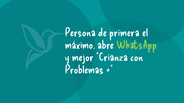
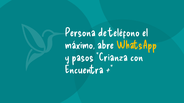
primera: primera -> teléfono
WhatsApp colour: light green -> yellow
mejor: mejor -> pasos
Problemas: Problemas -> Encuentra
